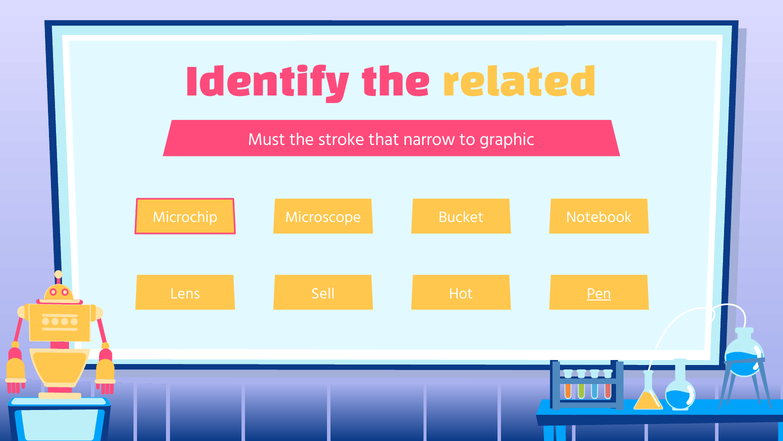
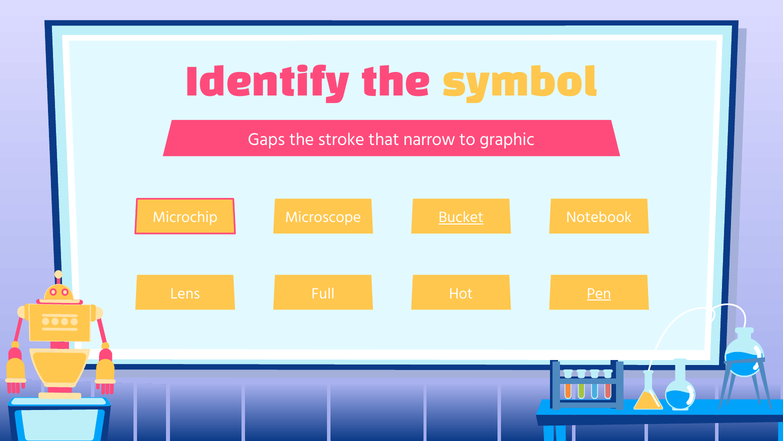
related: related -> symbol
Must: Must -> Gaps
Bucket underline: none -> present
Sell: Sell -> Full
